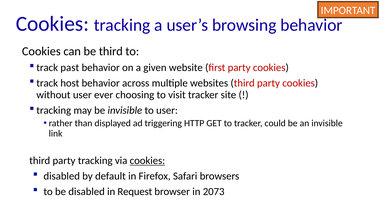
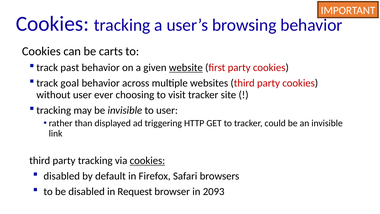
be third: third -> carts
website underline: none -> present
host: host -> goal
2073: 2073 -> 2093
